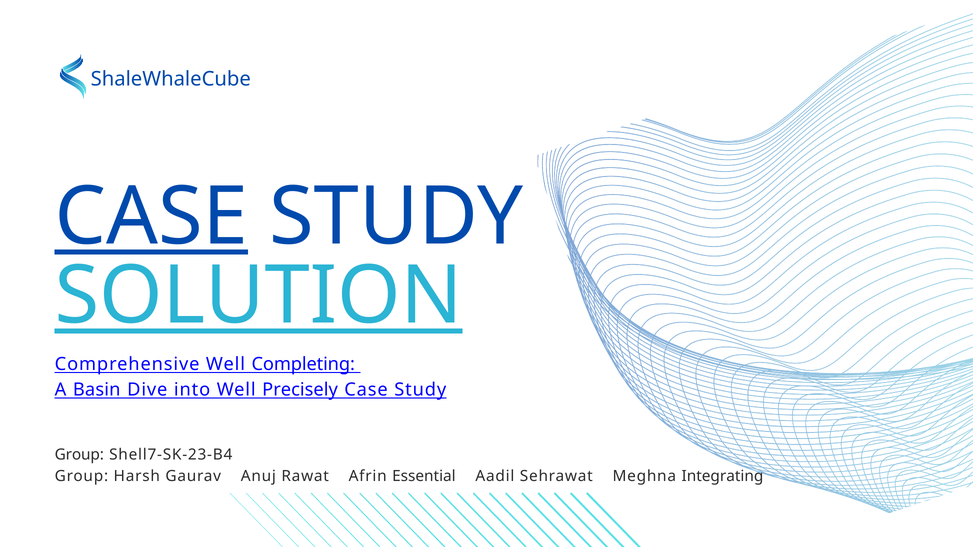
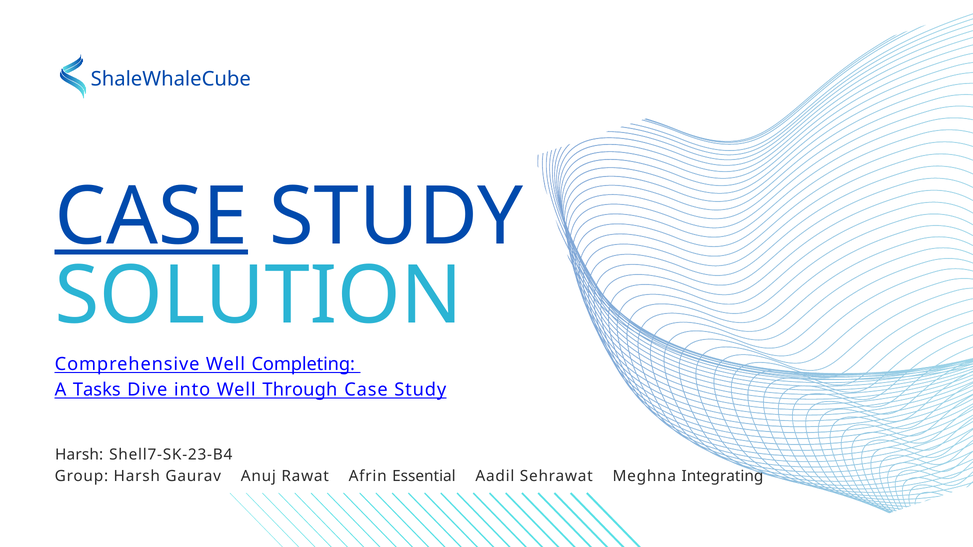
SOLUTION underline: present -> none
Basin: Basin -> Tasks
Precisely: Precisely -> Through
Group at (79, 455): Group -> Harsh
